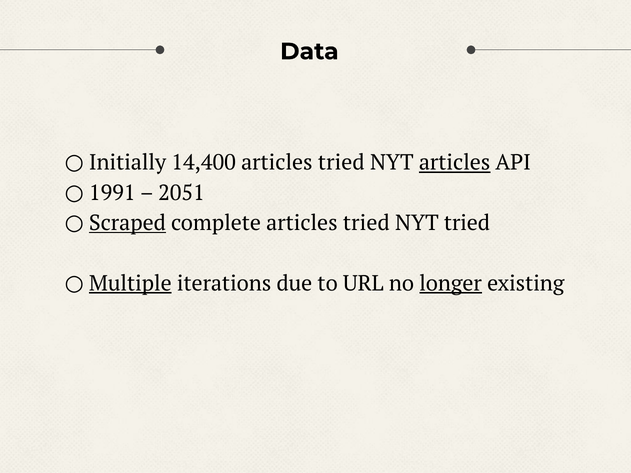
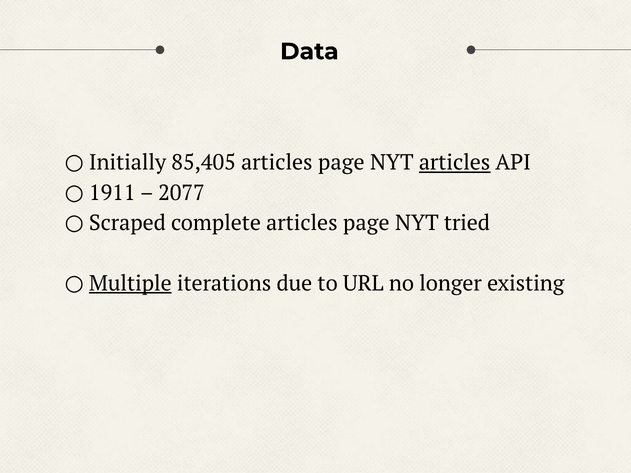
14,400: 14,400 -> 85,405
tried at (341, 163): tried -> page
1991: 1991 -> 1911
2051: 2051 -> 2077
Scraped underline: present -> none
complete articles tried: tried -> page
longer underline: present -> none
